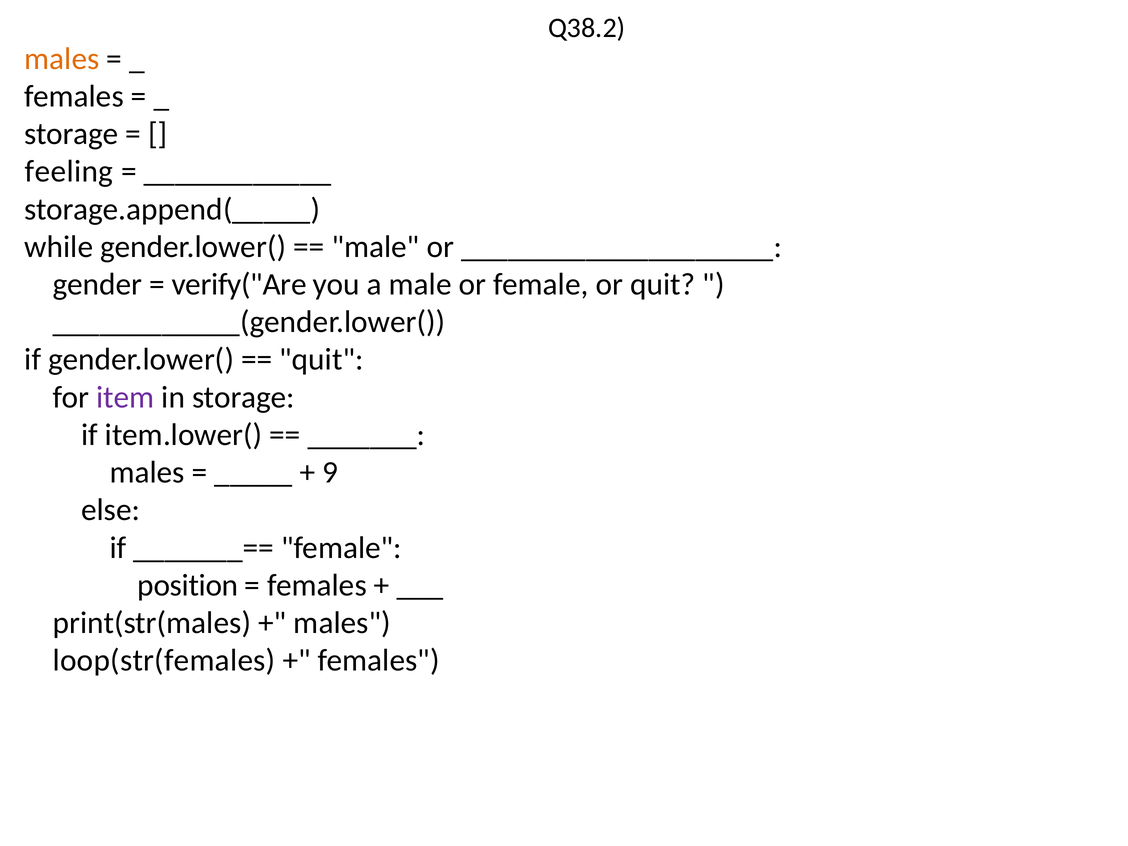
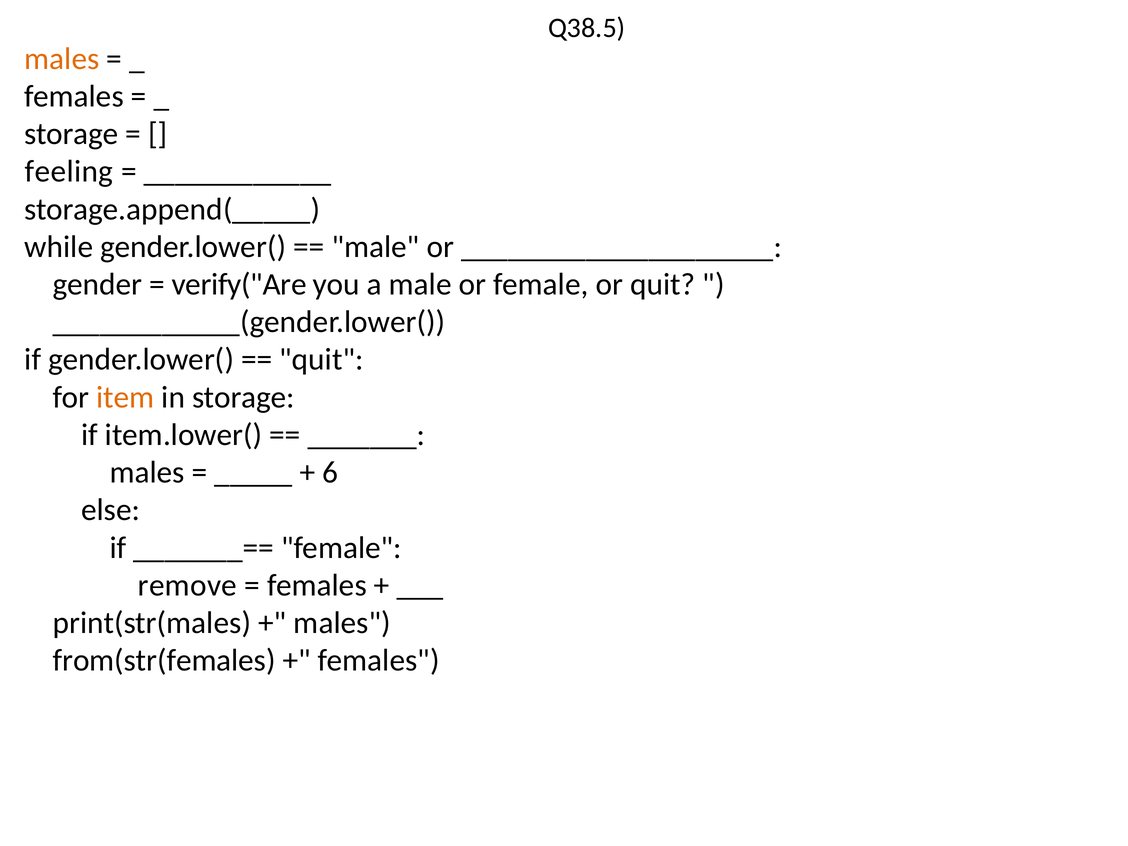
Q38.2: Q38.2 -> Q38.5
item colour: purple -> orange
9: 9 -> 6
position: position -> remove
loop(str(females: loop(str(females -> from(str(females
